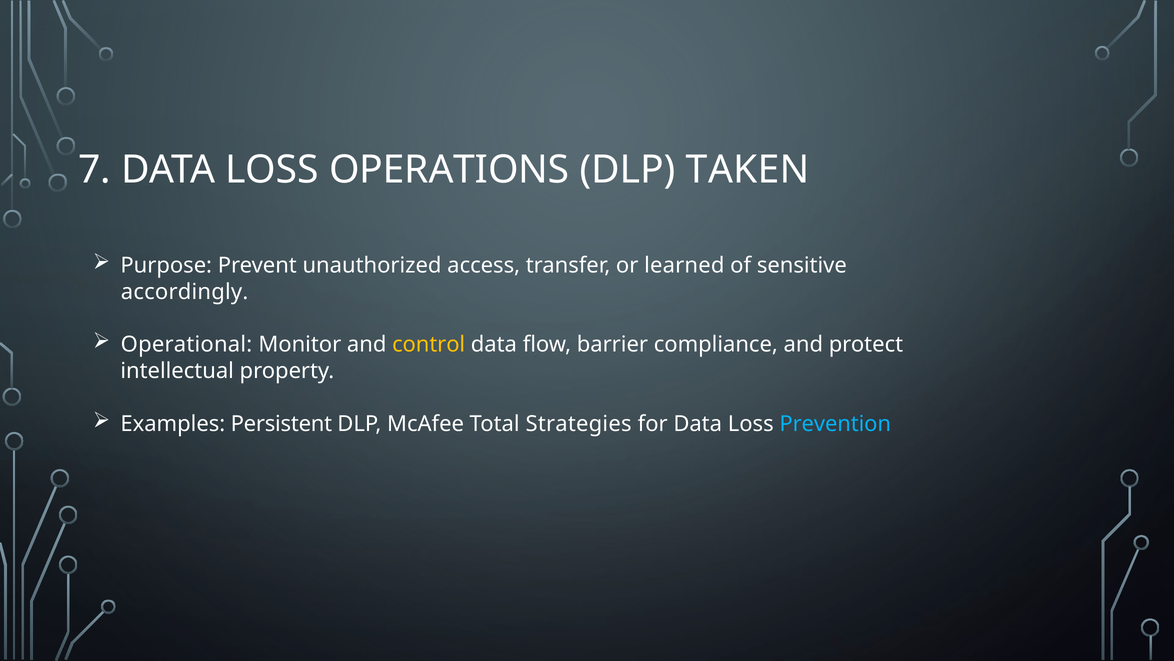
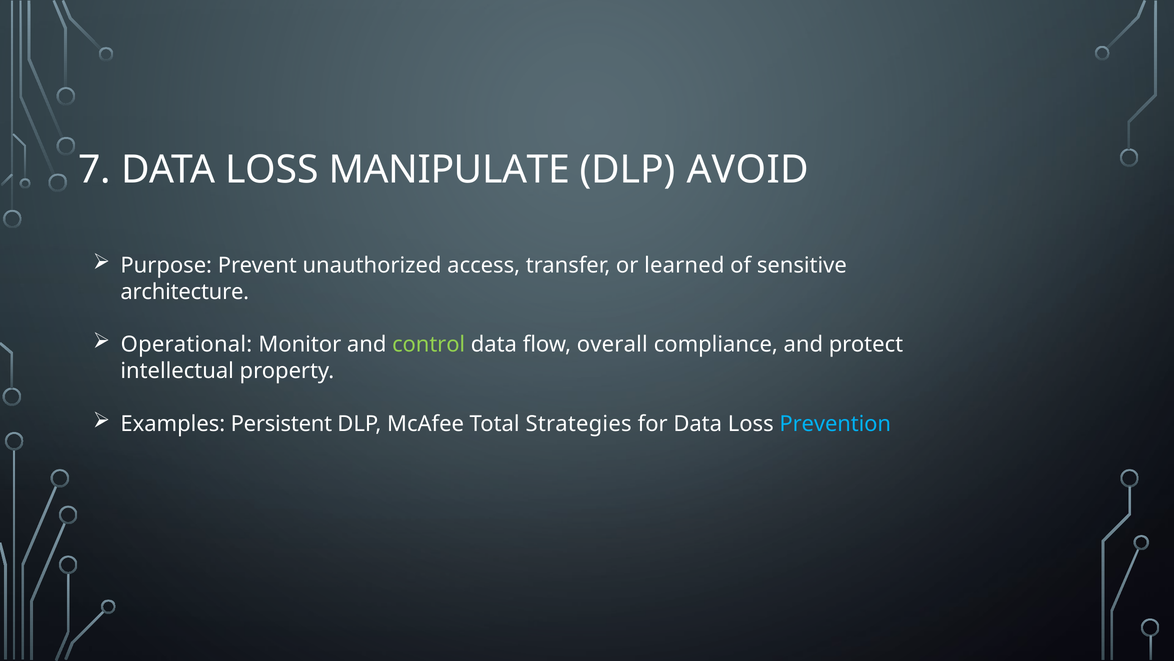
OPERATIONS: OPERATIONS -> MANIPULATE
TAKEN: TAKEN -> AVOID
accordingly: accordingly -> architecture
control colour: yellow -> light green
barrier: barrier -> overall
